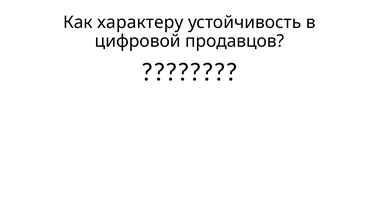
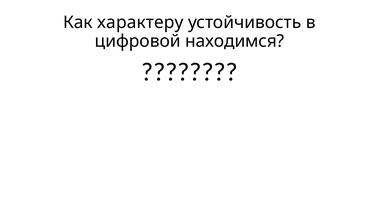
продавцов: продавцов -> находимся
